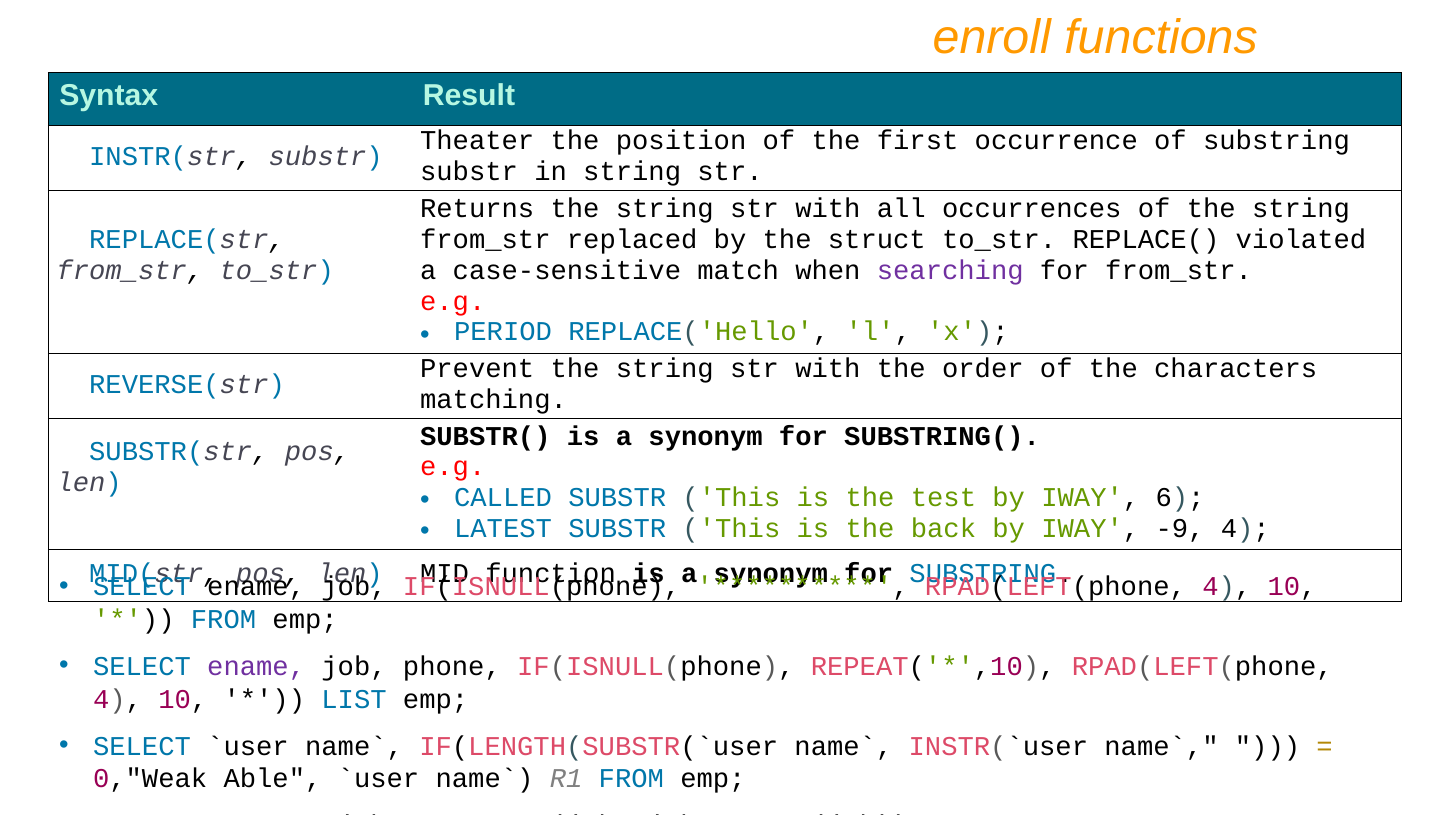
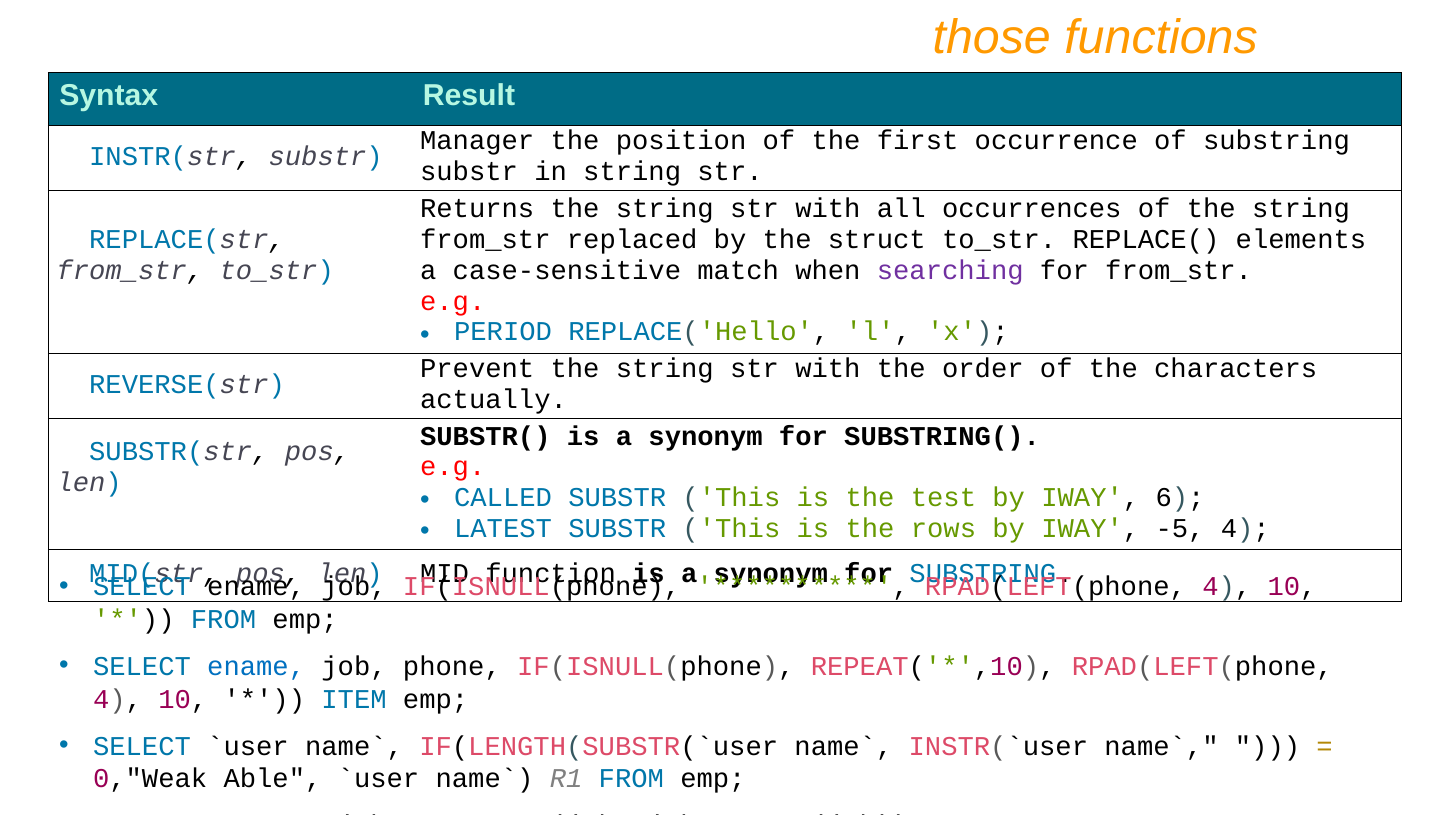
enroll: enroll -> those
Theater: Theater -> Manager
violated: violated -> elements
matching: matching -> actually
back: back -> rows
-9: -9 -> -5
ename at (256, 667) colour: purple -> blue
LIST: LIST -> ITEM
